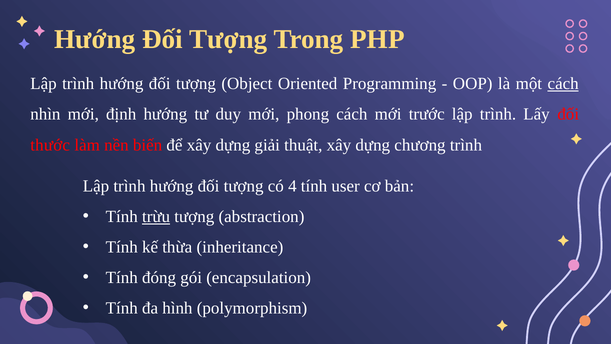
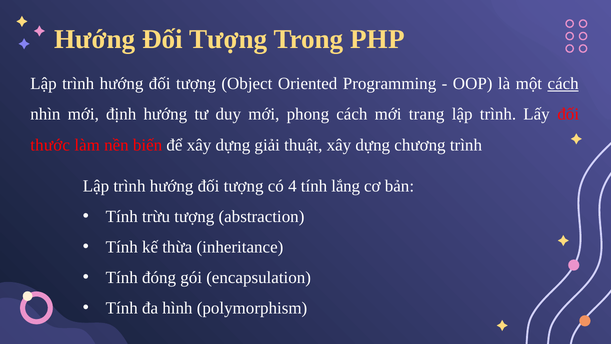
trước: trước -> trang
user: user -> lắng
trừu underline: present -> none
